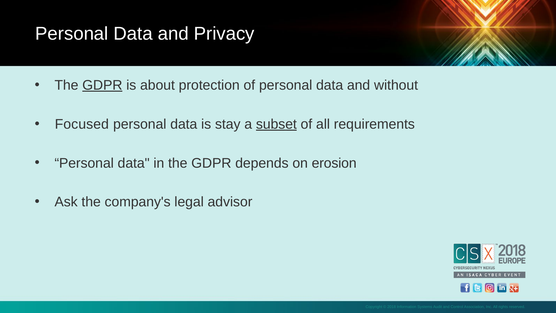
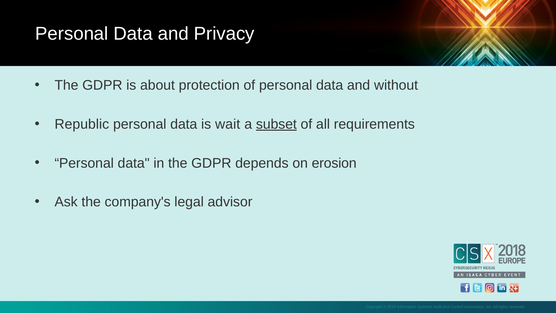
GDPR at (102, 85) underline: present -> none
Focused: Focused -> Republic
stay: stay -> wait
